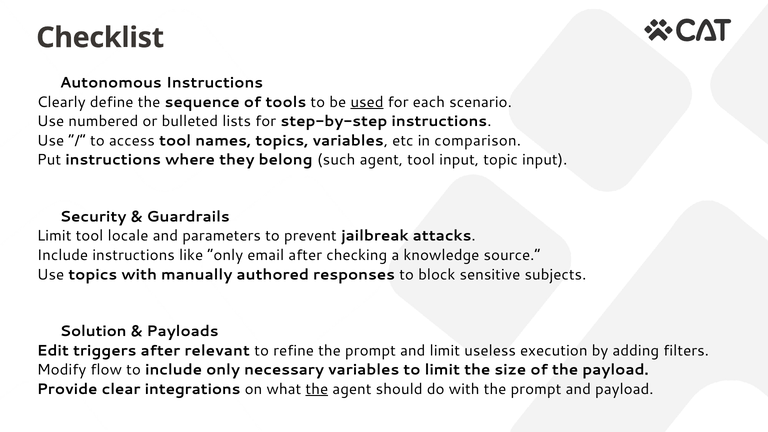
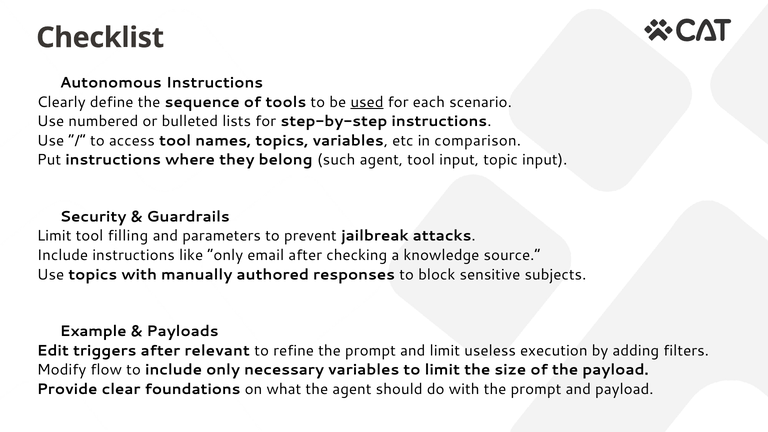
locale: locale -> filling
Solution: Solution -> Example
integrations: integrations -> foundations
the at (317, 389) underline: present -> none
